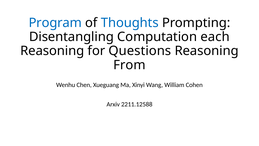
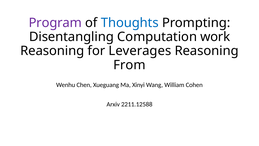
Program colour: blue -> purple
each: each -> work
Questions: Questions -> Leverages
